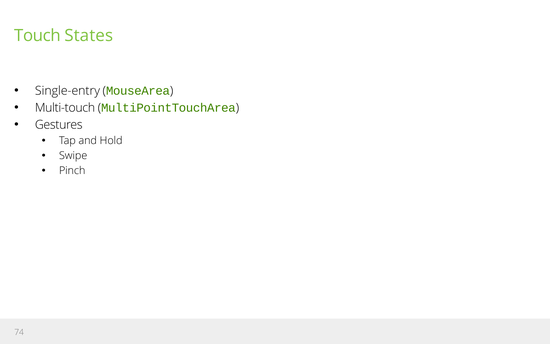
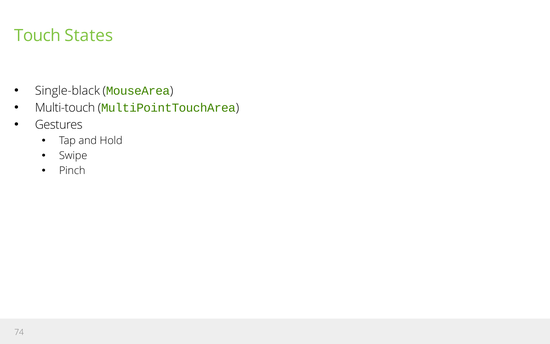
Single-entry: Single-entry -> Single-black
